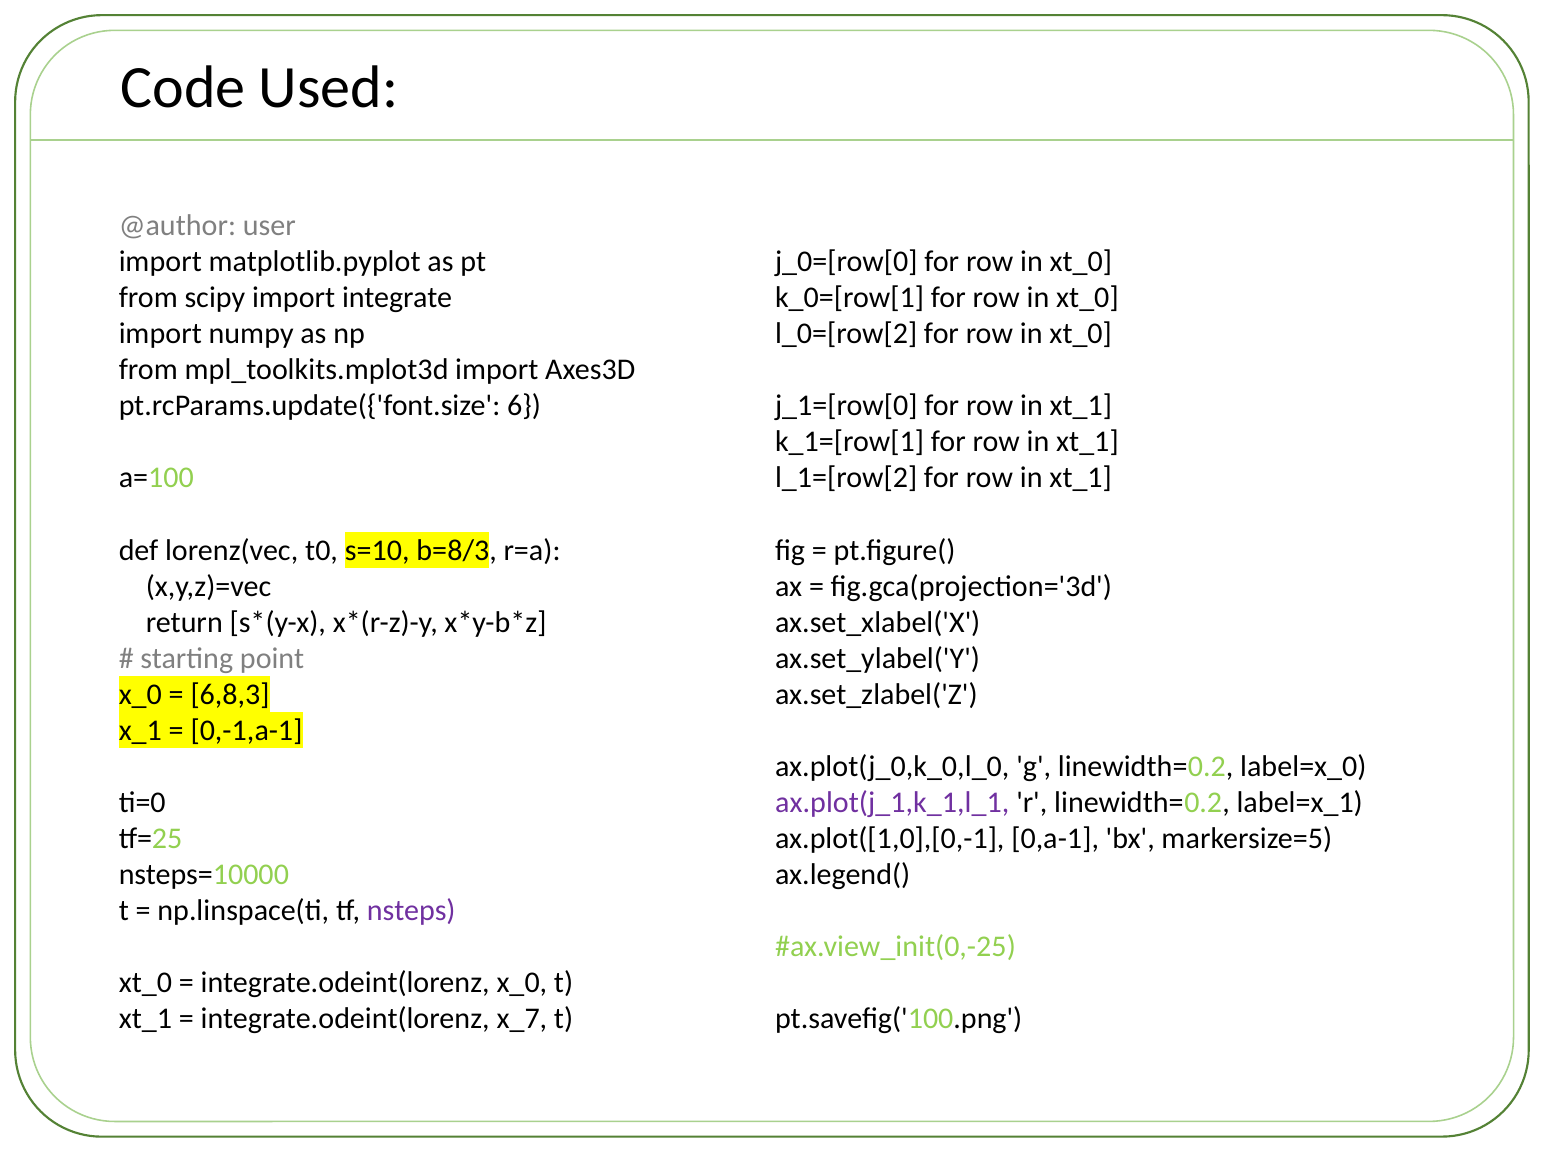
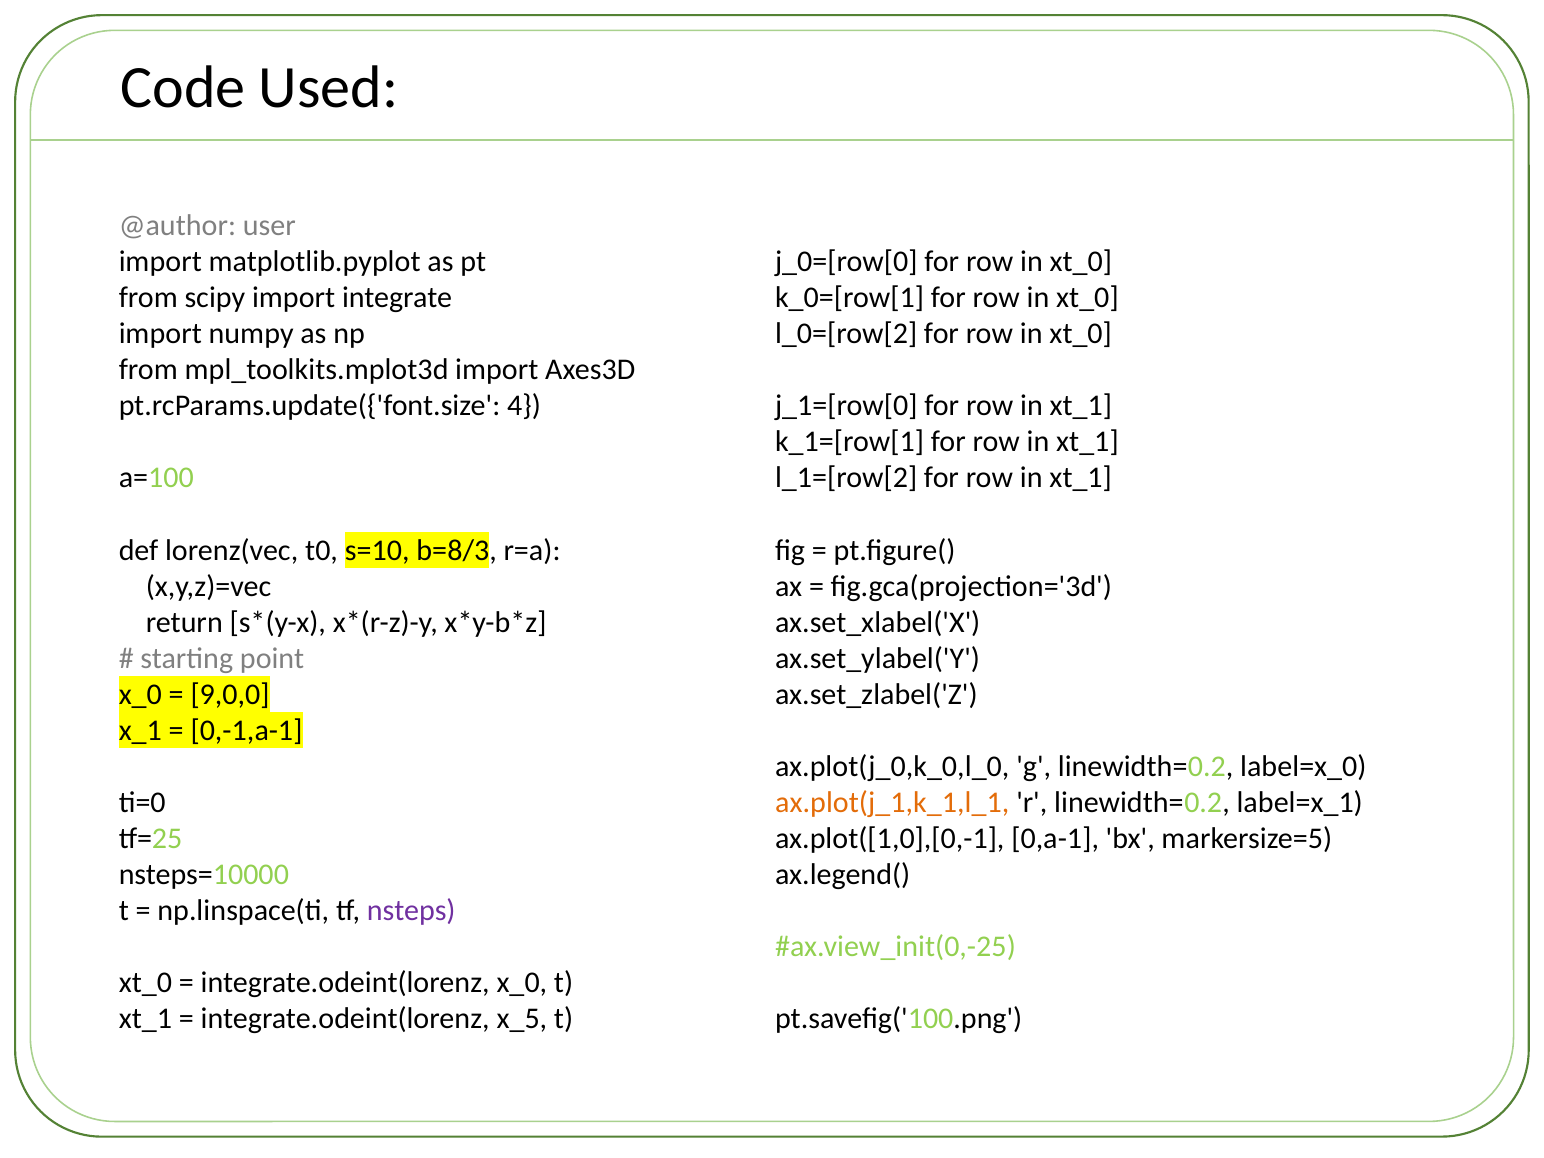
6: 6 -> 4
6,8,3: 6,8,3 -> 9,0,0
ax.plot(j_1,k_1,l_1 colour: purple -> orange
x_7: x_7 -> x_5
